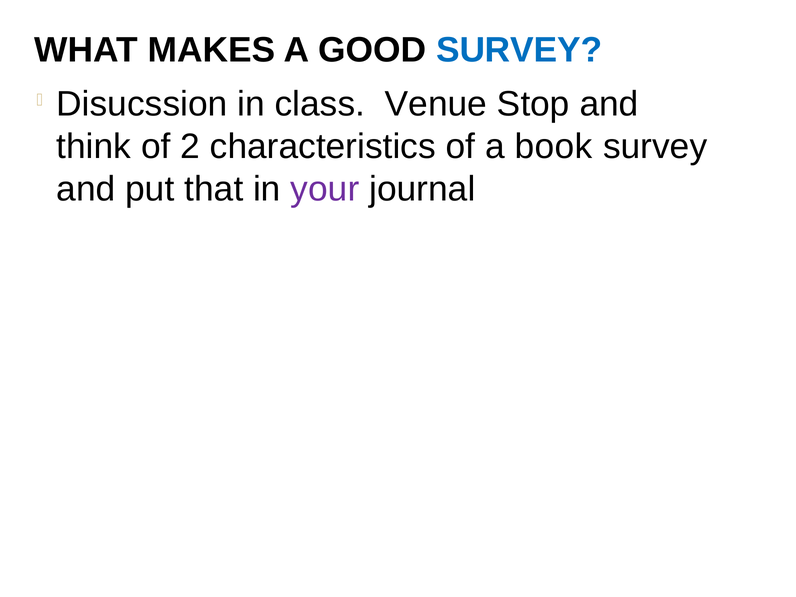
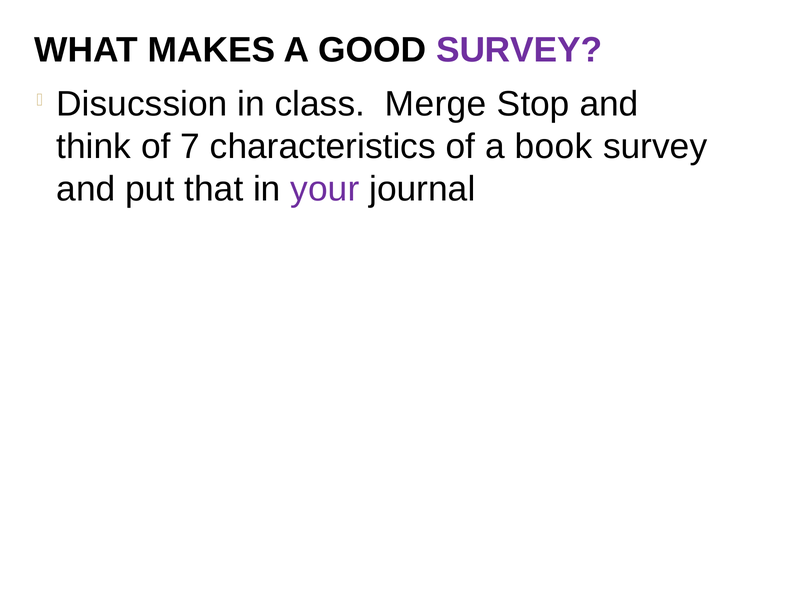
SURVEY at (519, 50) colour: blue -> purple
Venue: Venue -> Merge
2: 2 -> 7
